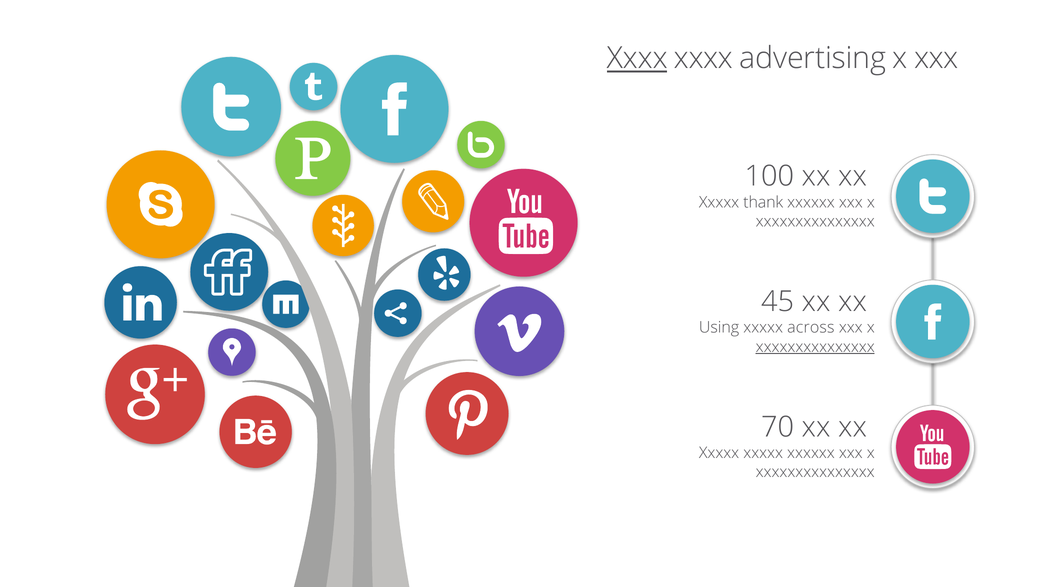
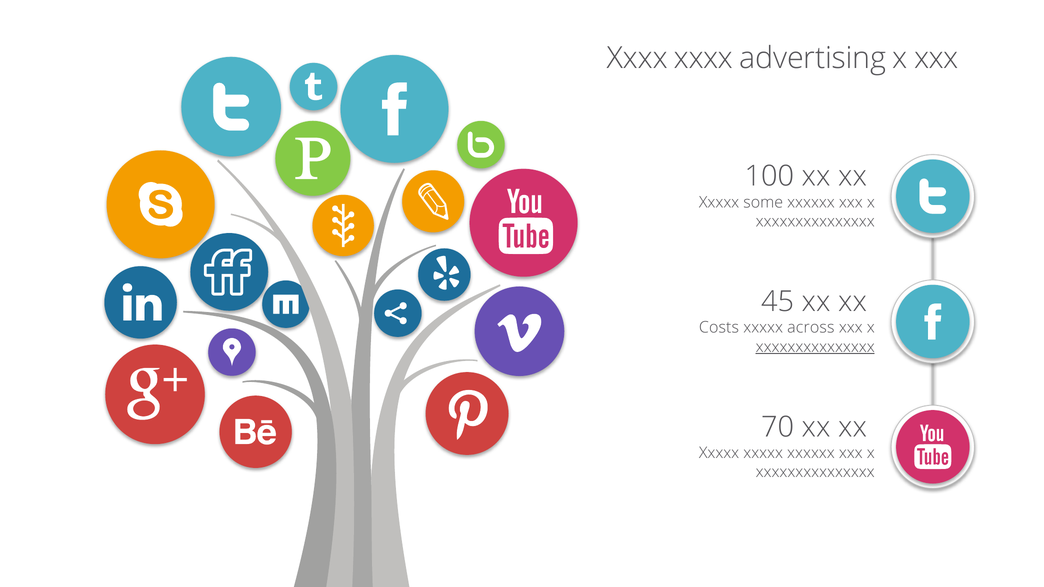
Xxxx at (637, 58) underline: present -> none
thank: thank -> some
Using: Using -> Costs
